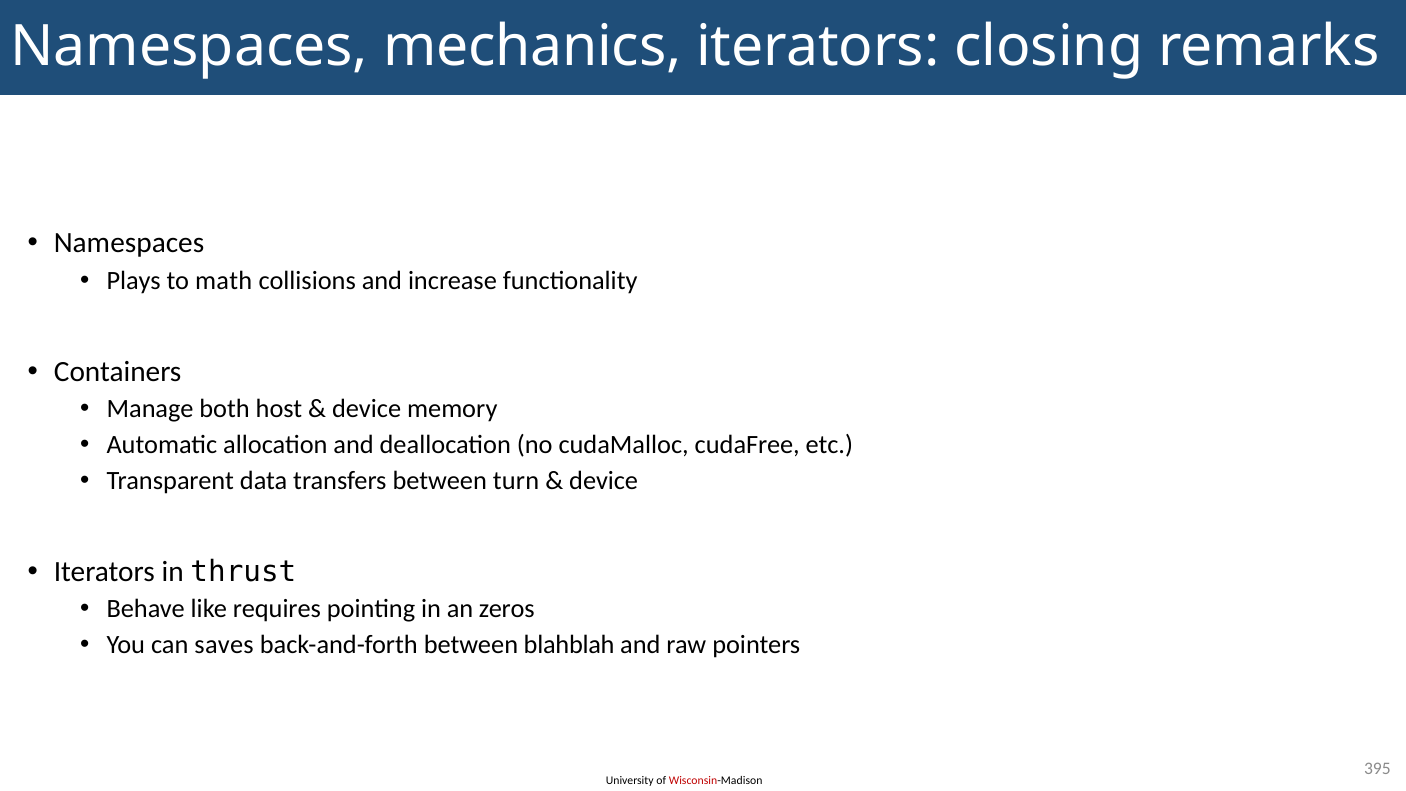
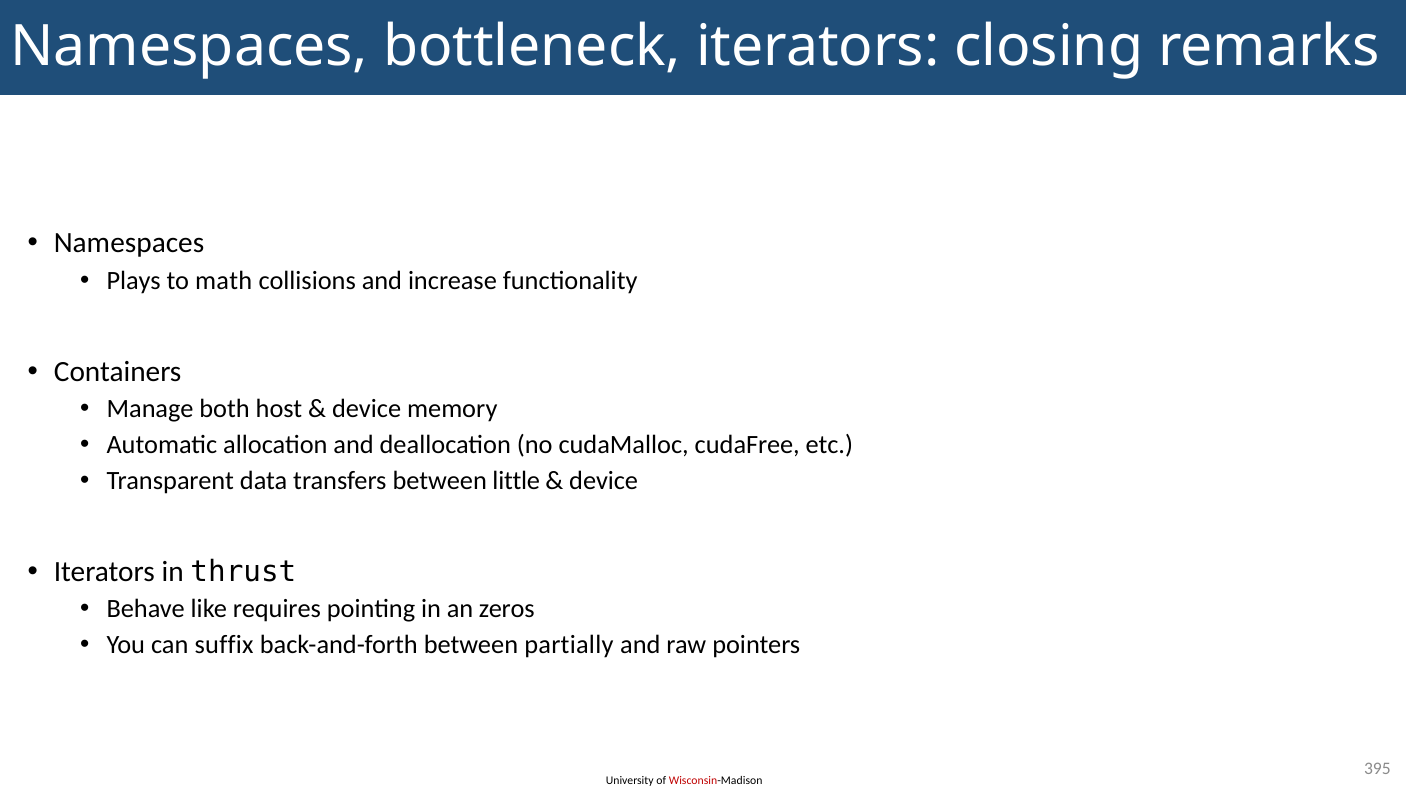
mechanics: mechanics -> bottleneck
turn: turn -> little
saves: saves -> suffix
blahblah: blahblah -> partially
